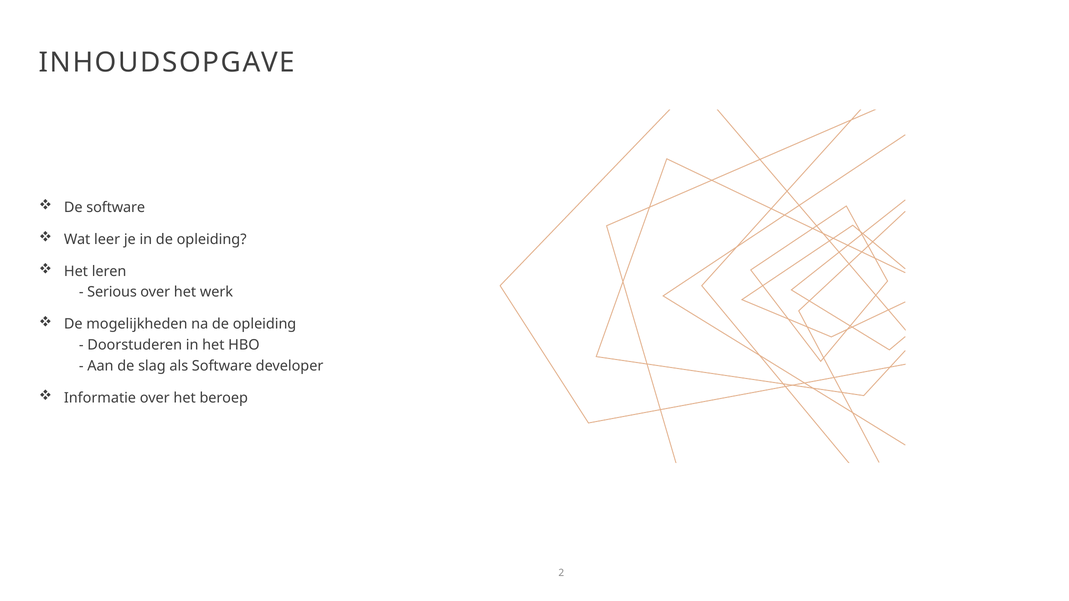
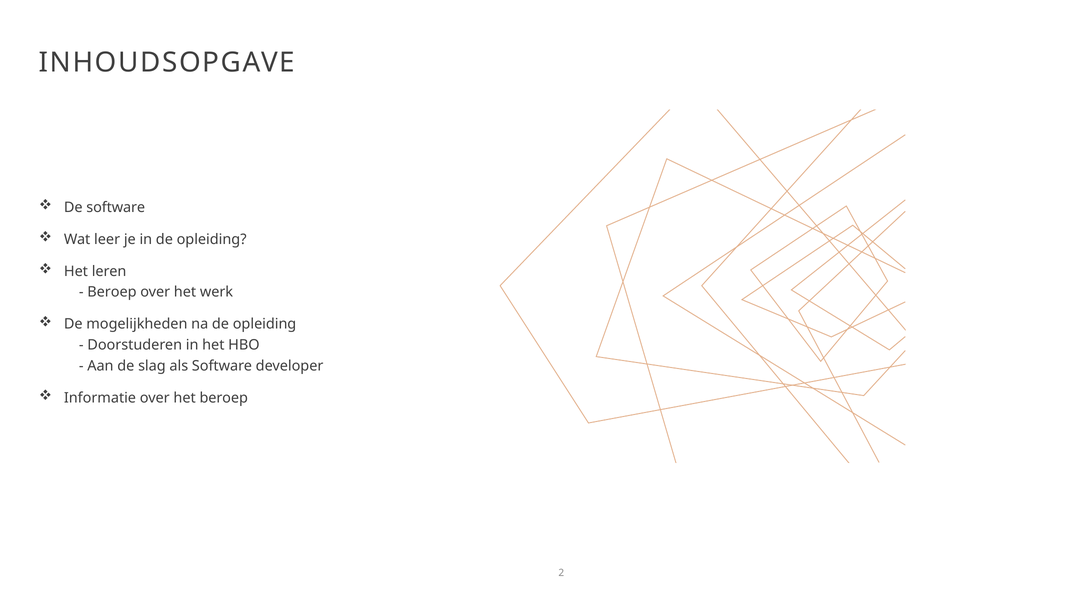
Serious at (112, 292): Serious -> Beroep
